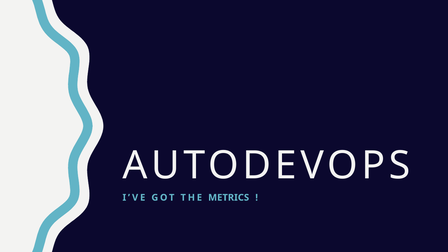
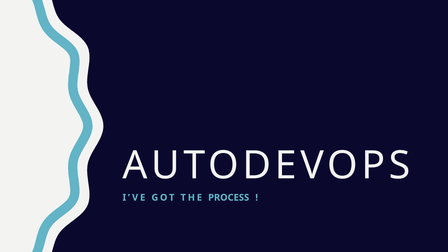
METRICS: METRICS -> PROCESS
